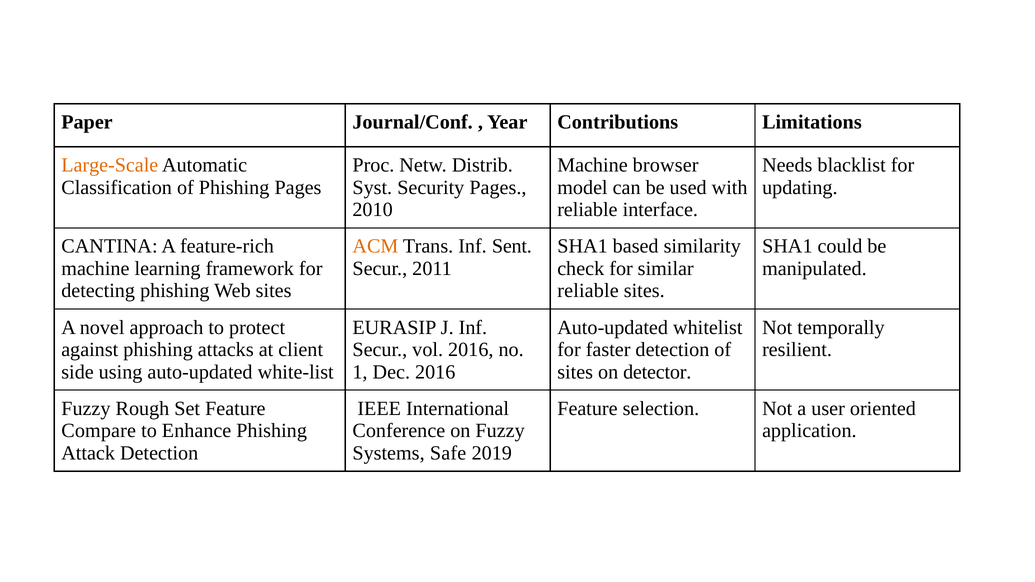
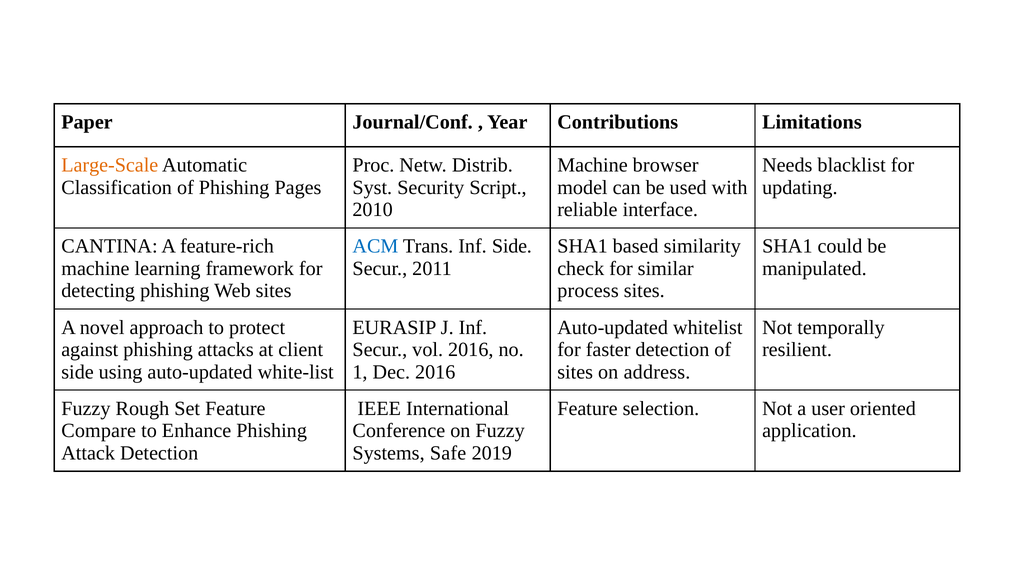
Security Pages: Pages -> Script
ACM colour: orange -> blue
Inf Sent: Sent -> Side
reliable at (588, 291): reliable -> process
detector: detector -> address
